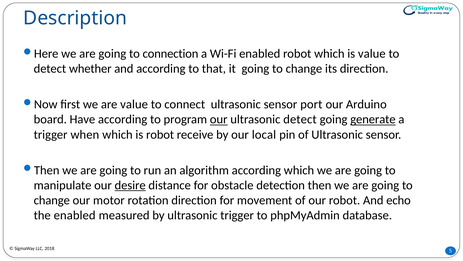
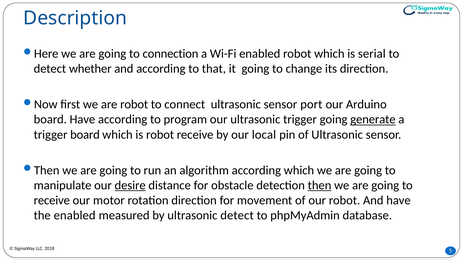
is value: value -> serial
are value: value -> robot
our at (219, 119) underline: present -> none
ultrasonic detect: detect -> trigger
trigger when: when -> board
then underline: none -> present
change at (52, 200): change -> receive
And echo: echo -> have
ultrasonic trigger: trigger -> detect
